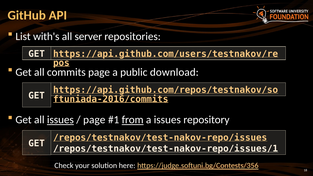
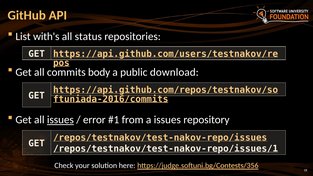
server: server -> status
commits page: page -> body
page at (94, 120): page -> error
from underline: present -> none
